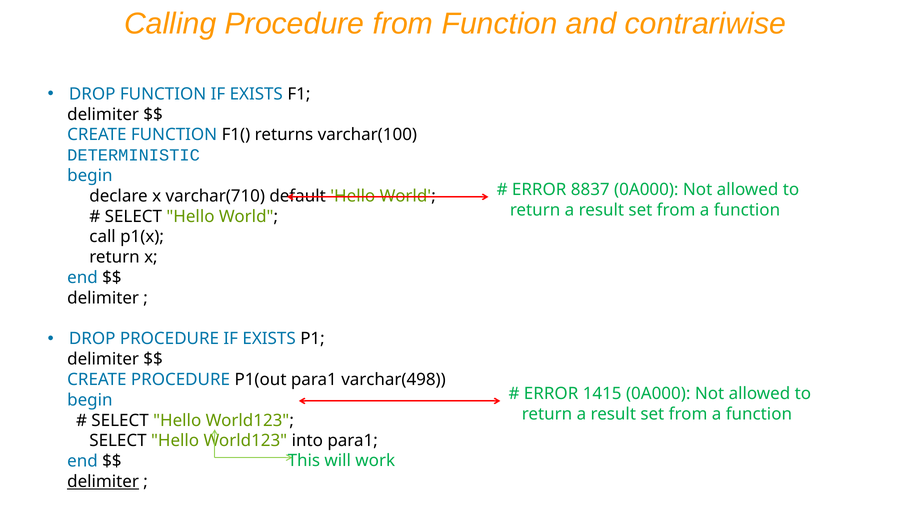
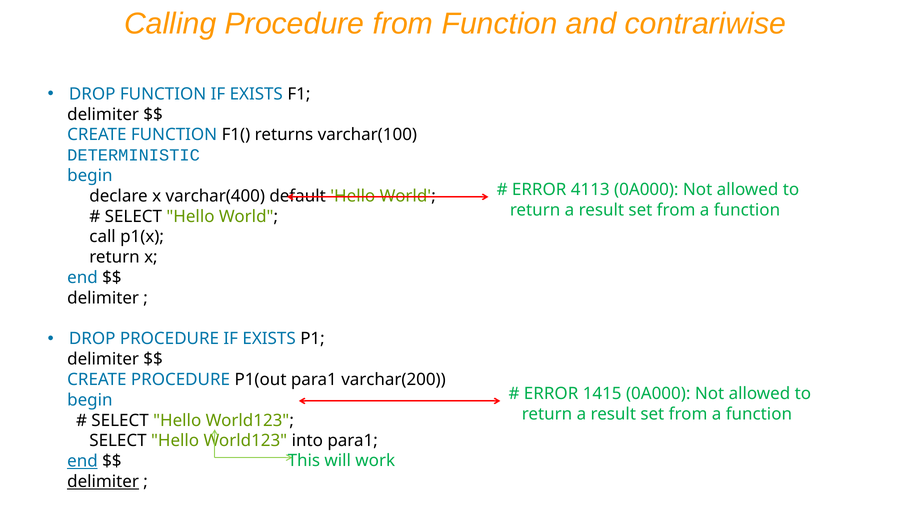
8837: 8837 -> 4113
varchar(710: varchar(710 -> varchar(400
varchar(498: varchar(498 -> varchar(200
end at (82, 461) underline: none -> present
